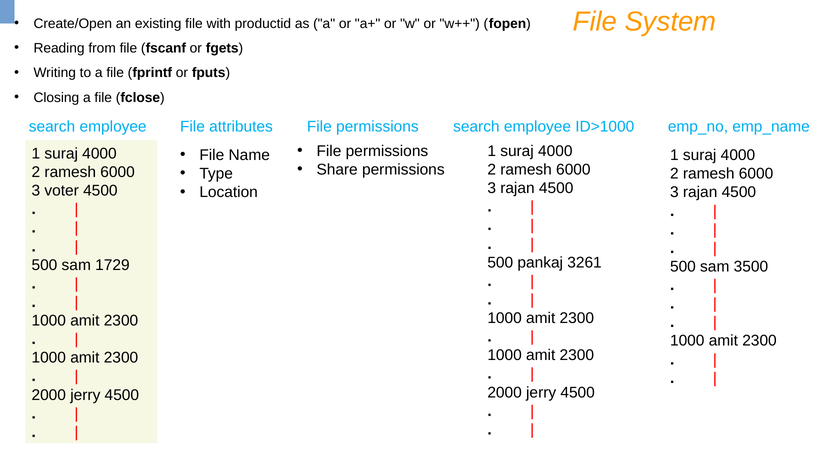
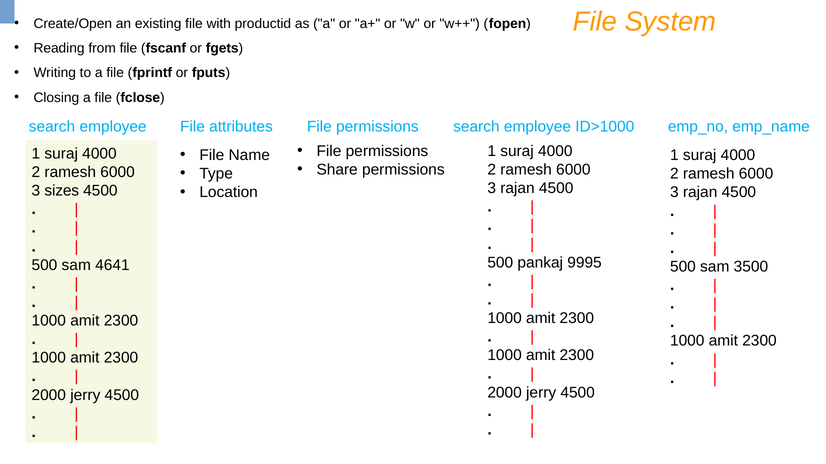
voter: voter -> sizes
3261: 3261 -> 9995
1729: 1729 -> 4641
